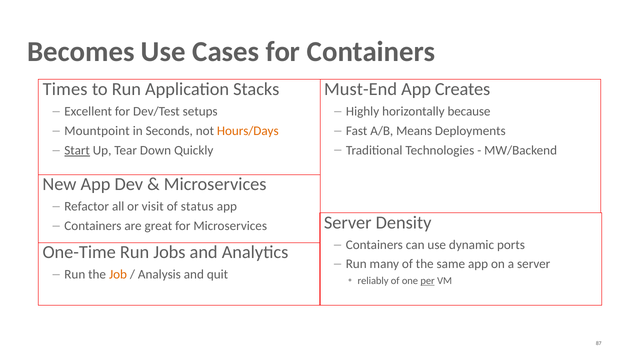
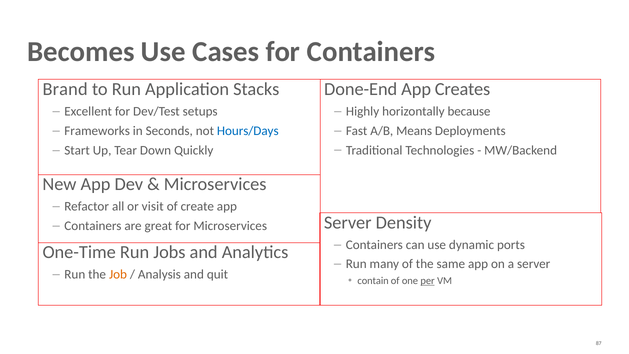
Times: Times -> Brand
Must-End: Must-End -> Done-End
Mountpoint: Mountpoint -> Frameworks
Hours/Days colour: orange -> blue
Start underline: present -> none
status: status -> create
reliably: reliably -> contain
